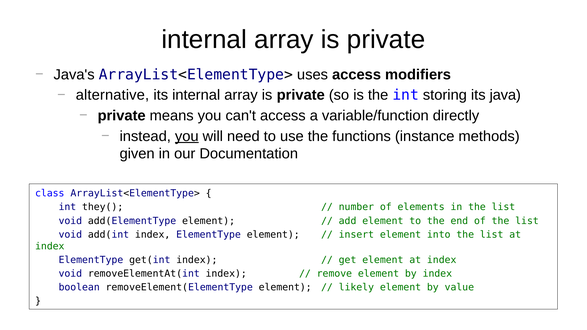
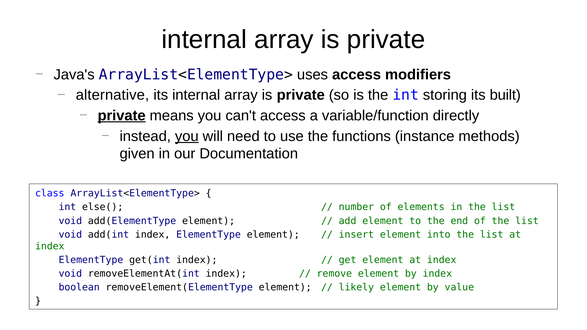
java: java -> built
private at (122, 116) underline: none -> present
they(: they( -> else(
